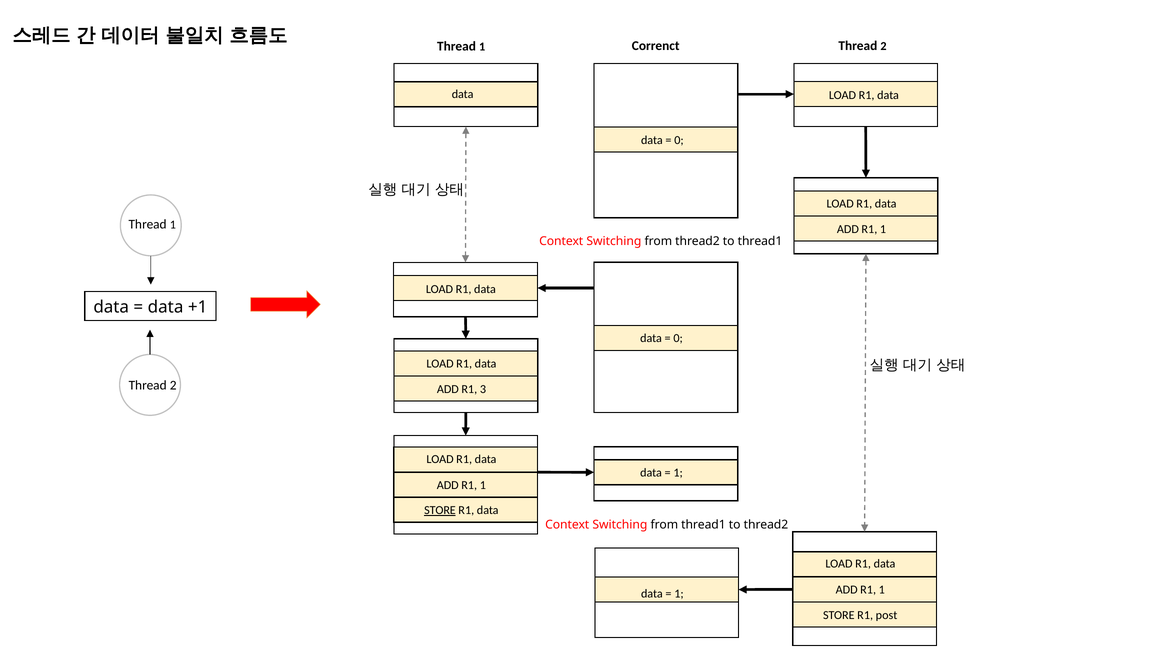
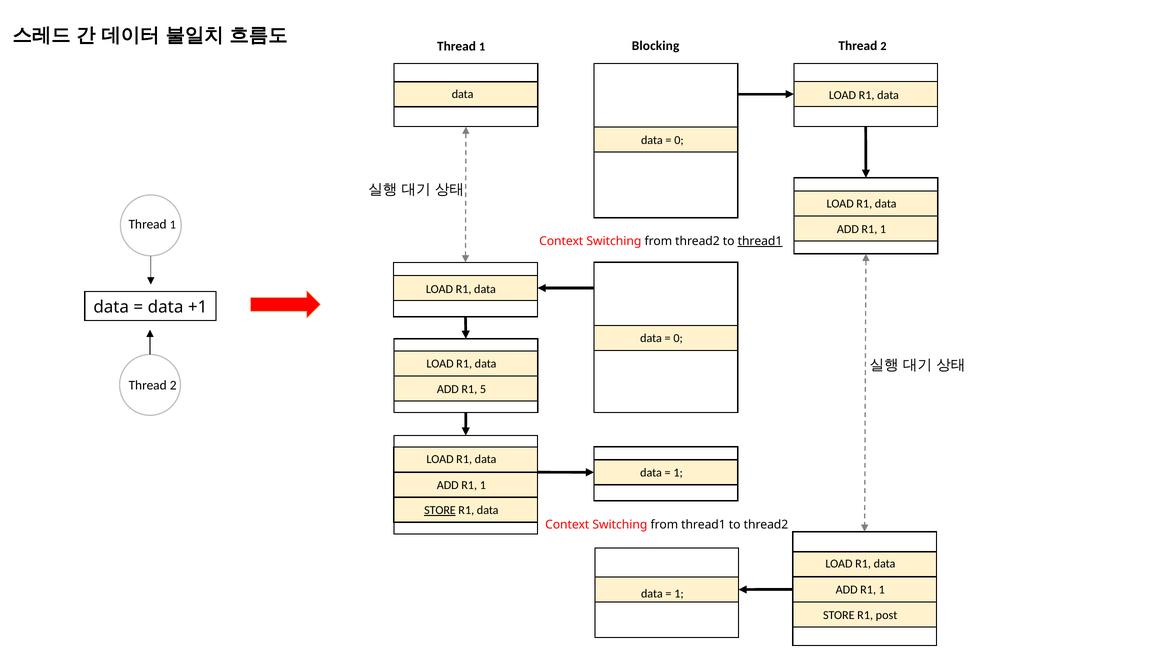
Correnct: Correnct -> Blocking
thread1 at (760, 241) underline: none -> present
3: 3 -> 5
